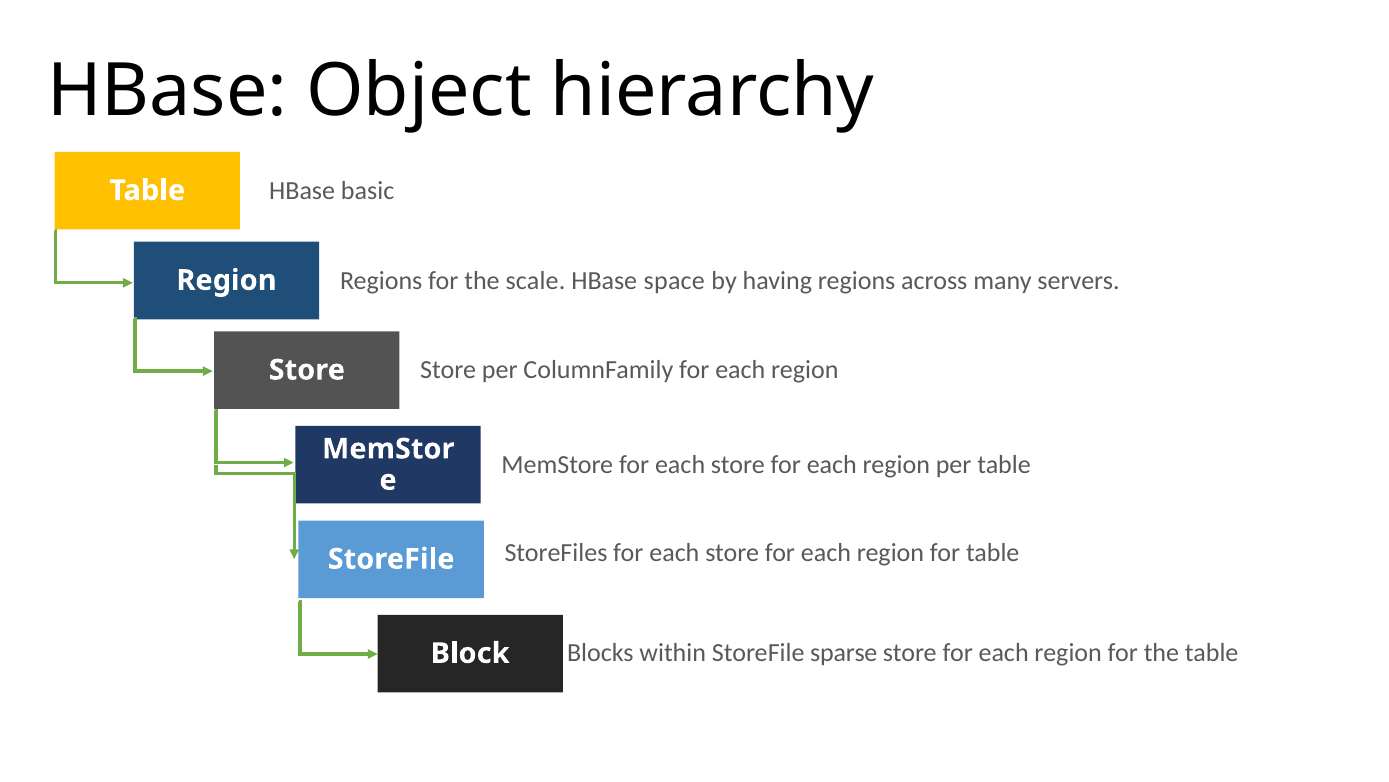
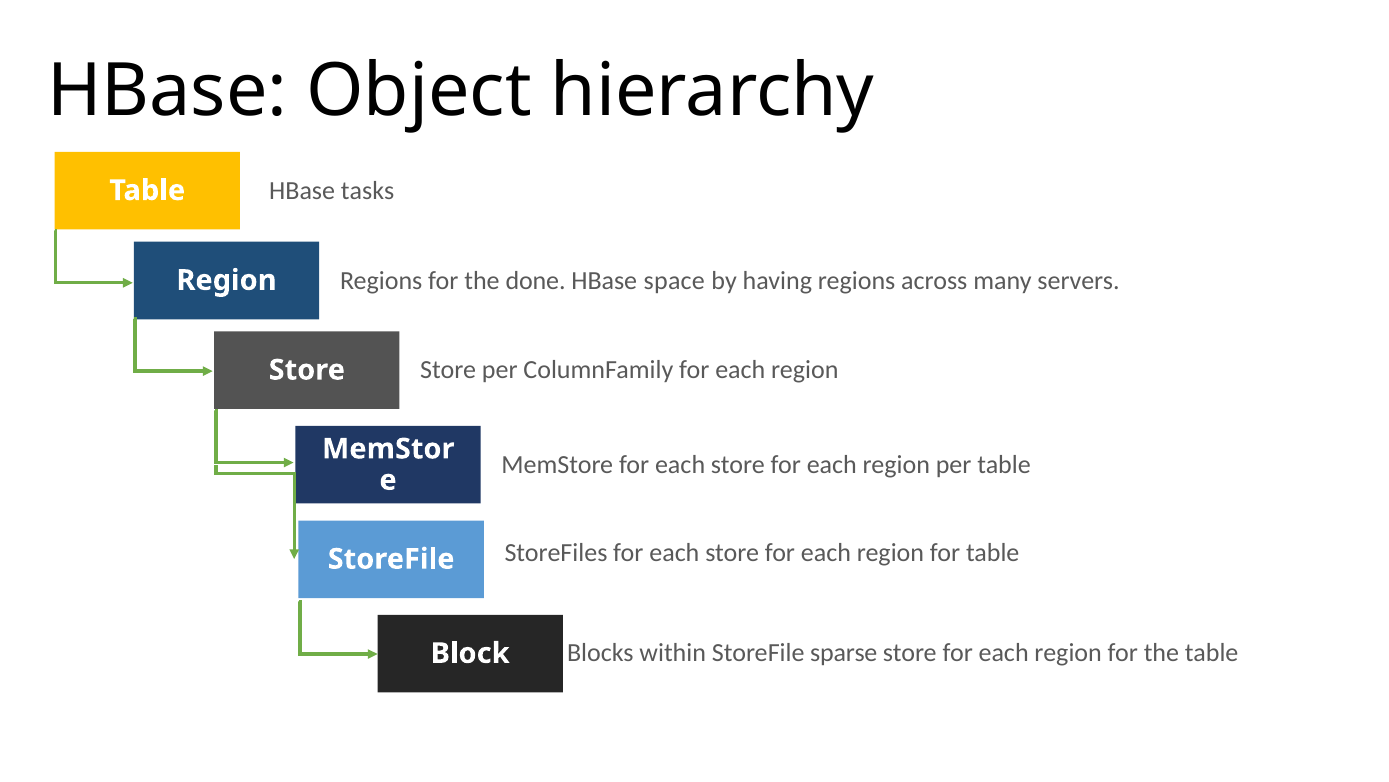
basic: basic -> tasks
scale: scale -> done
